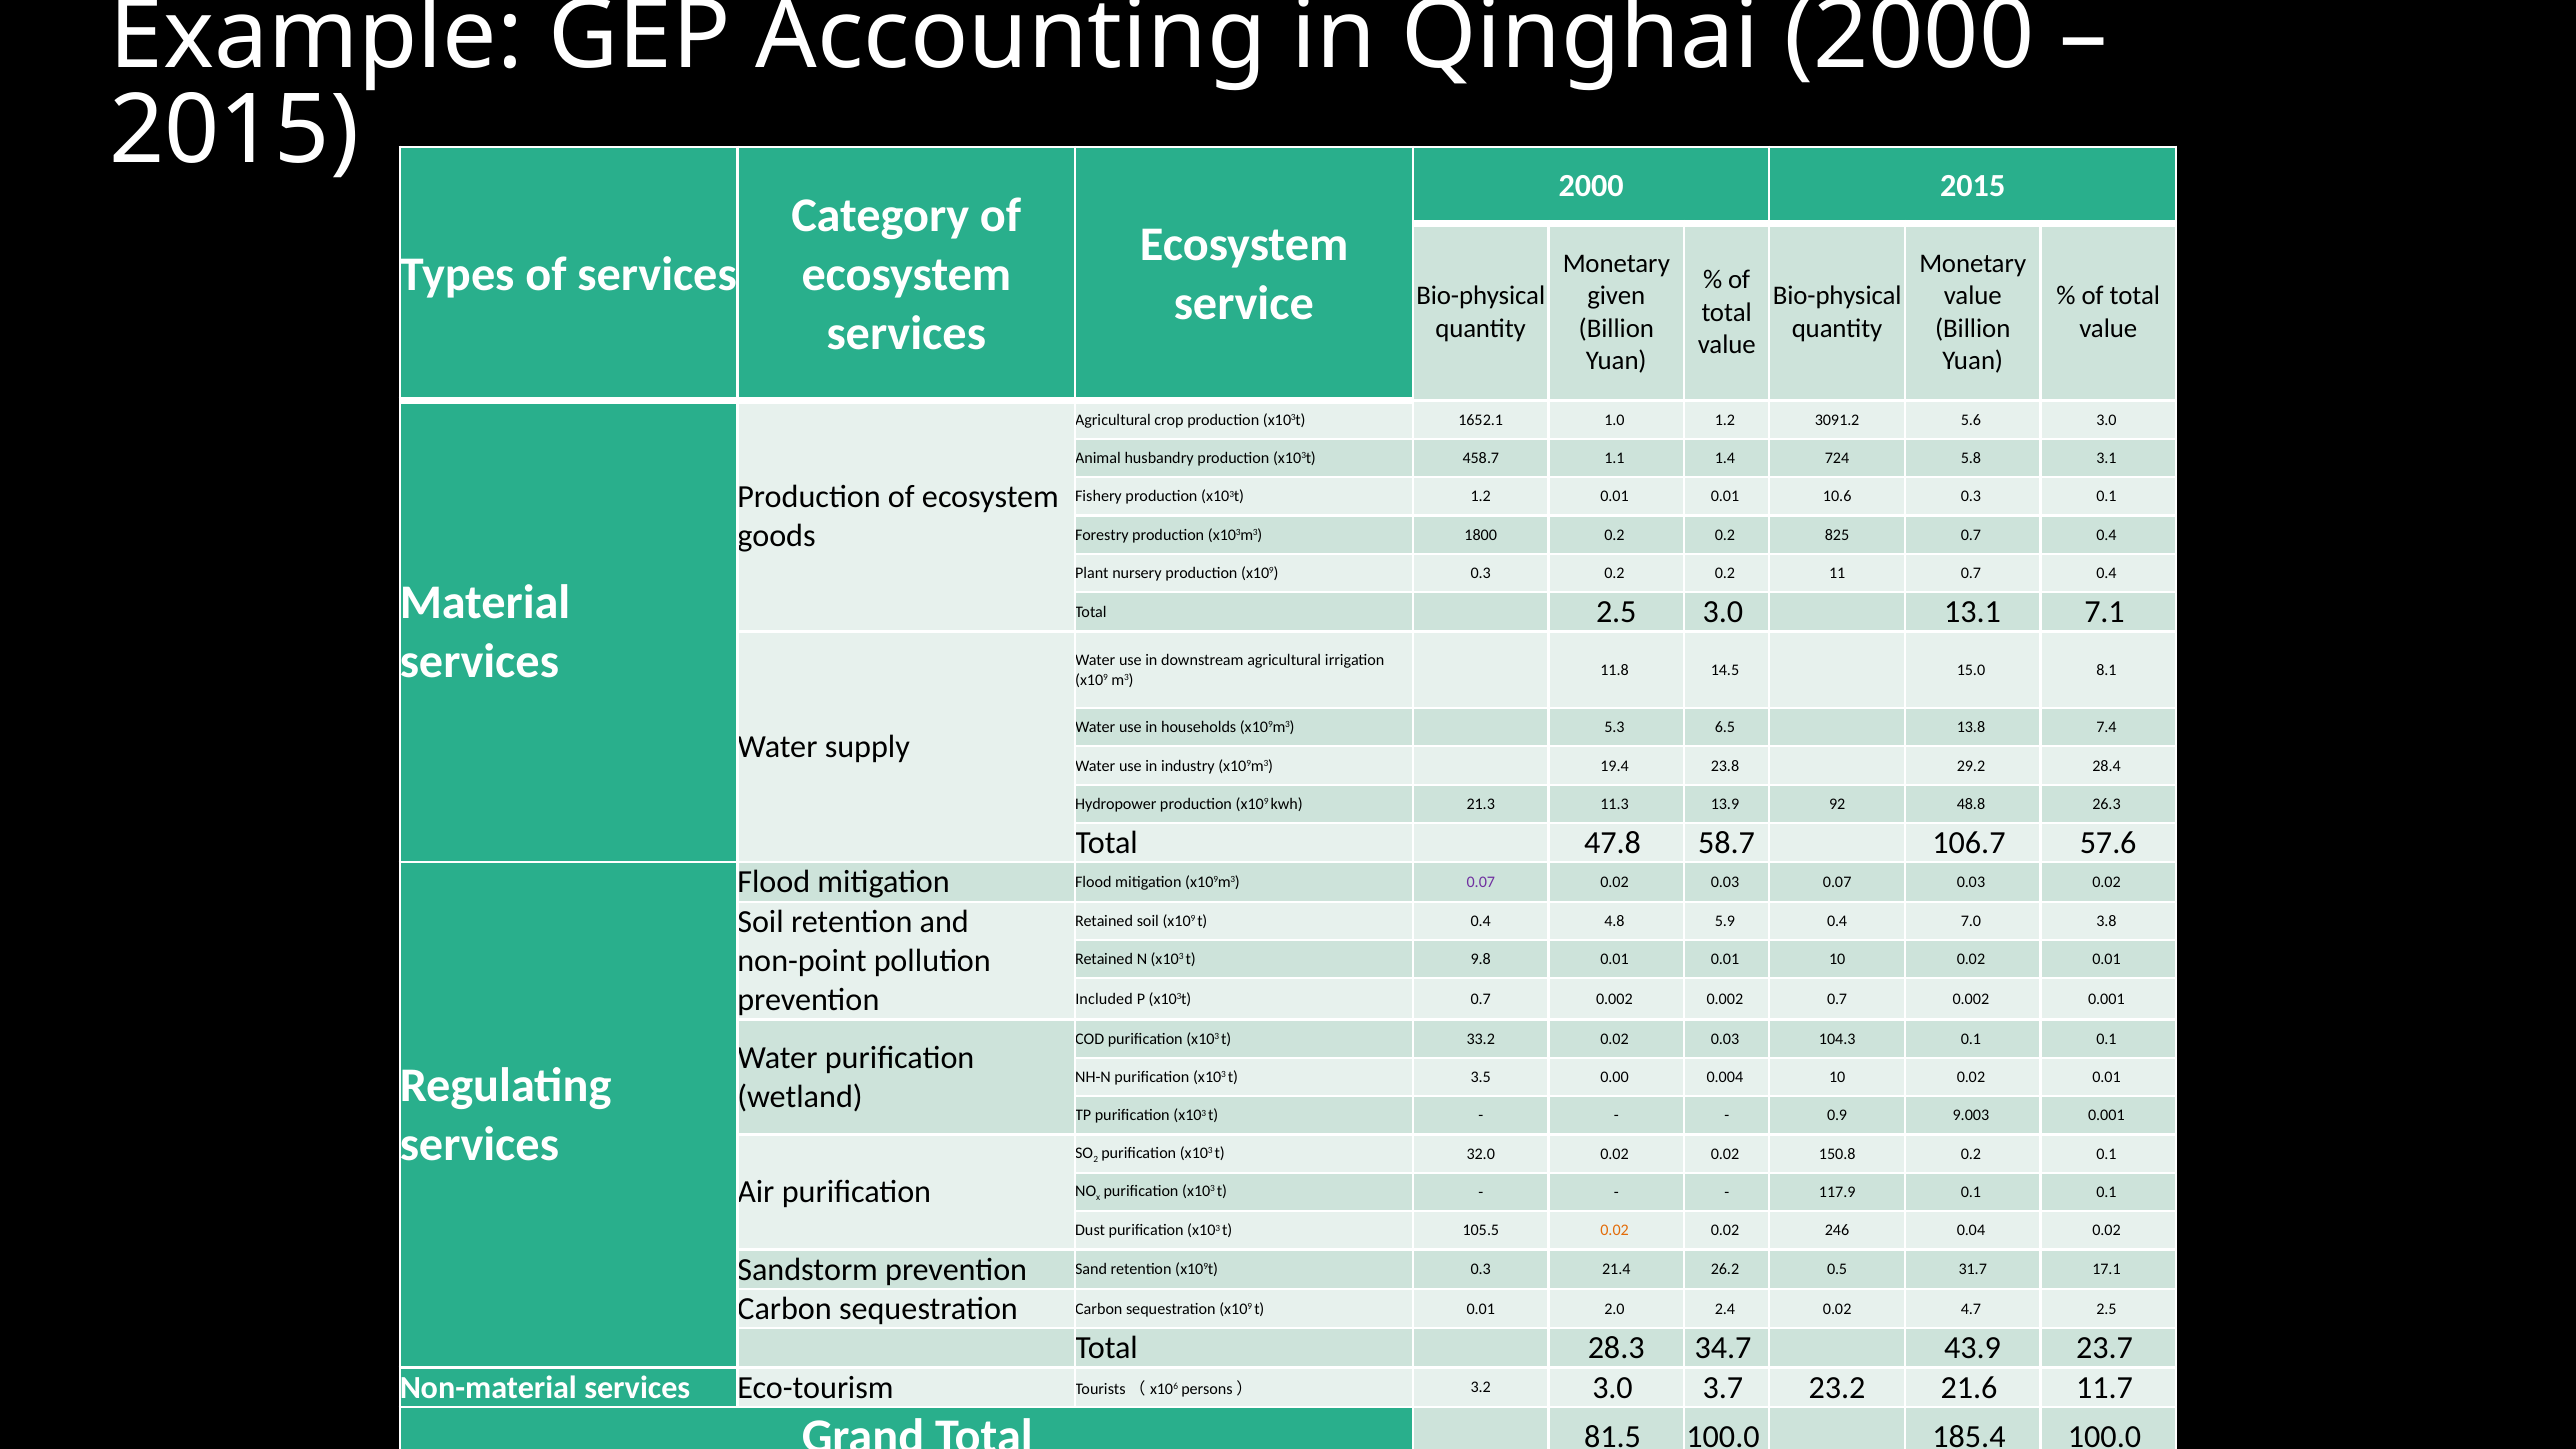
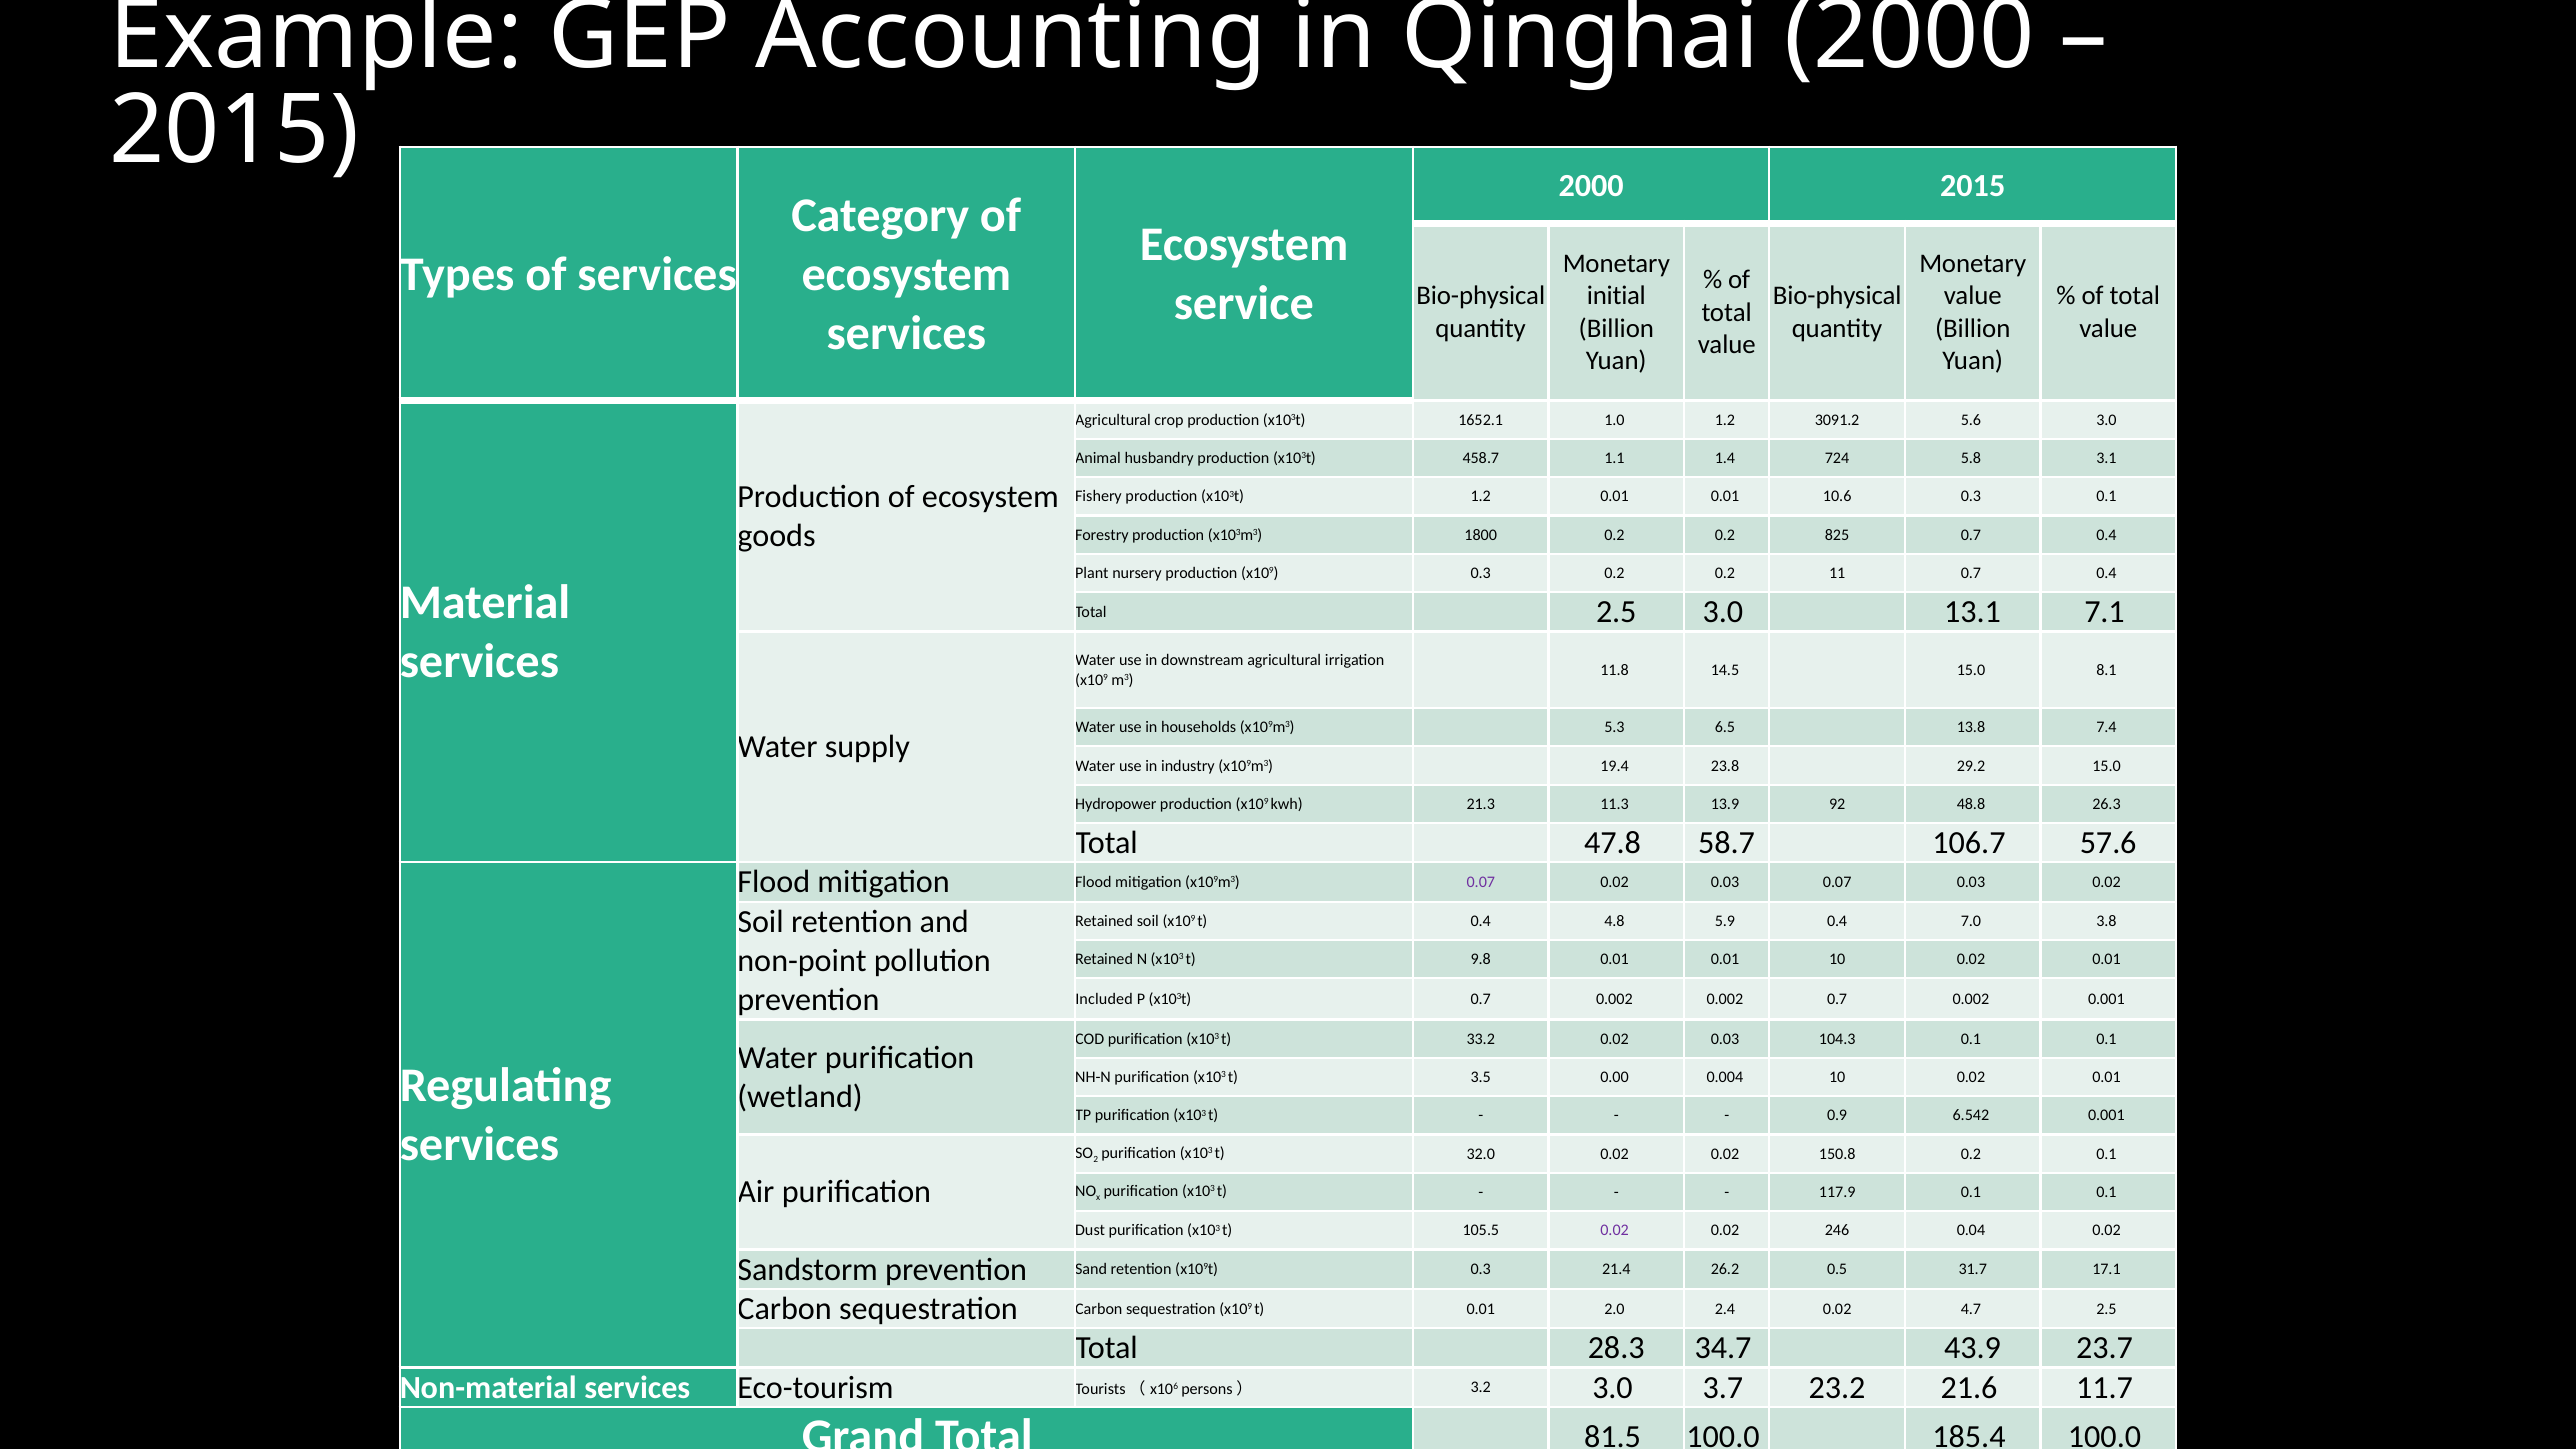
given: given -> initial
29.2 28.4: 28.4 -> 15.0
9.003: 9.003 -> 6.542
0.02 at (1615, 1231) colour: orange -> purple
